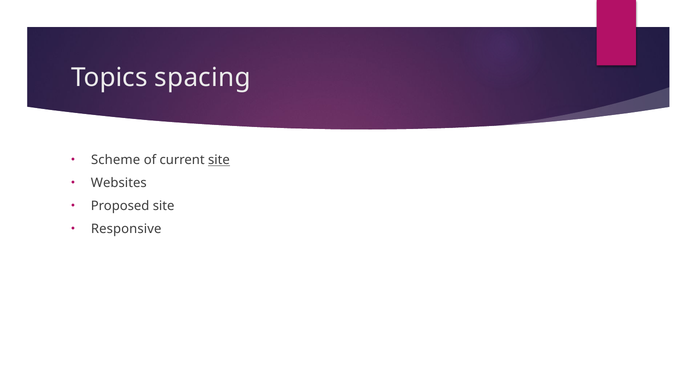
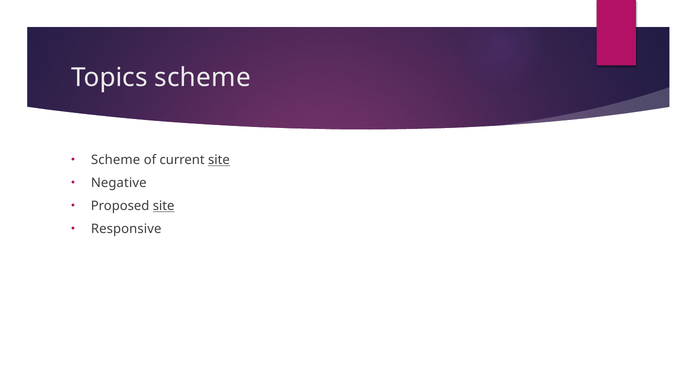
Topics spacing: spacing -> scheme
Websites: Websites -> Negative
site at (164, 206) underline: none -> present
